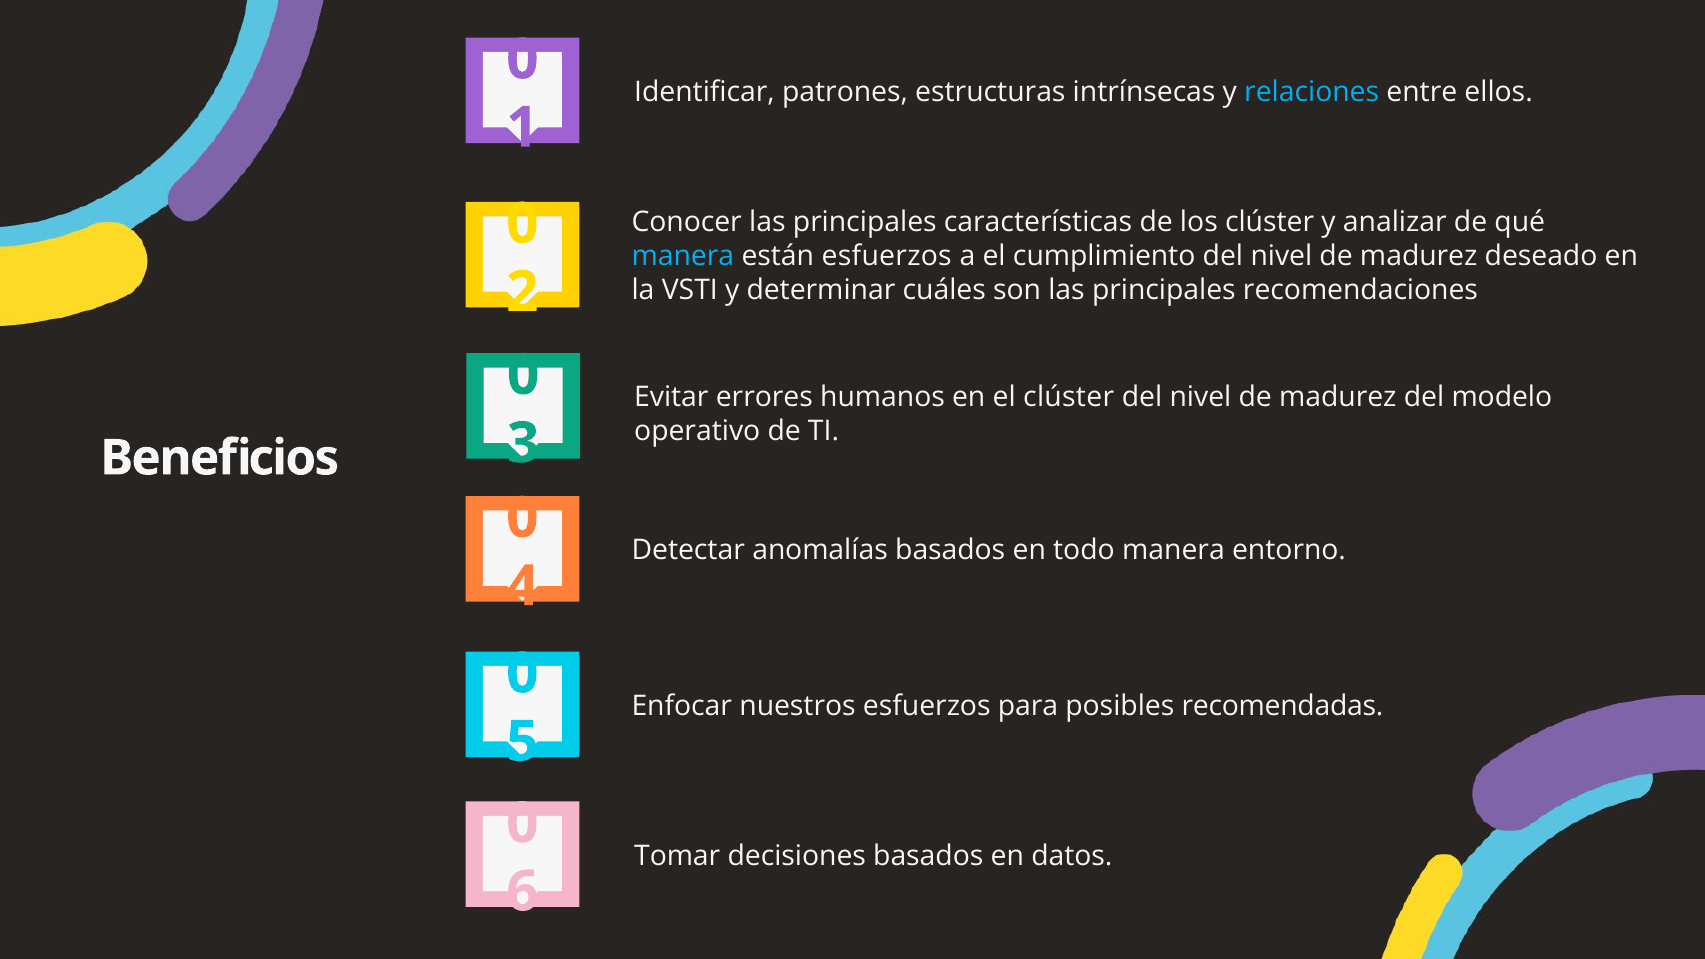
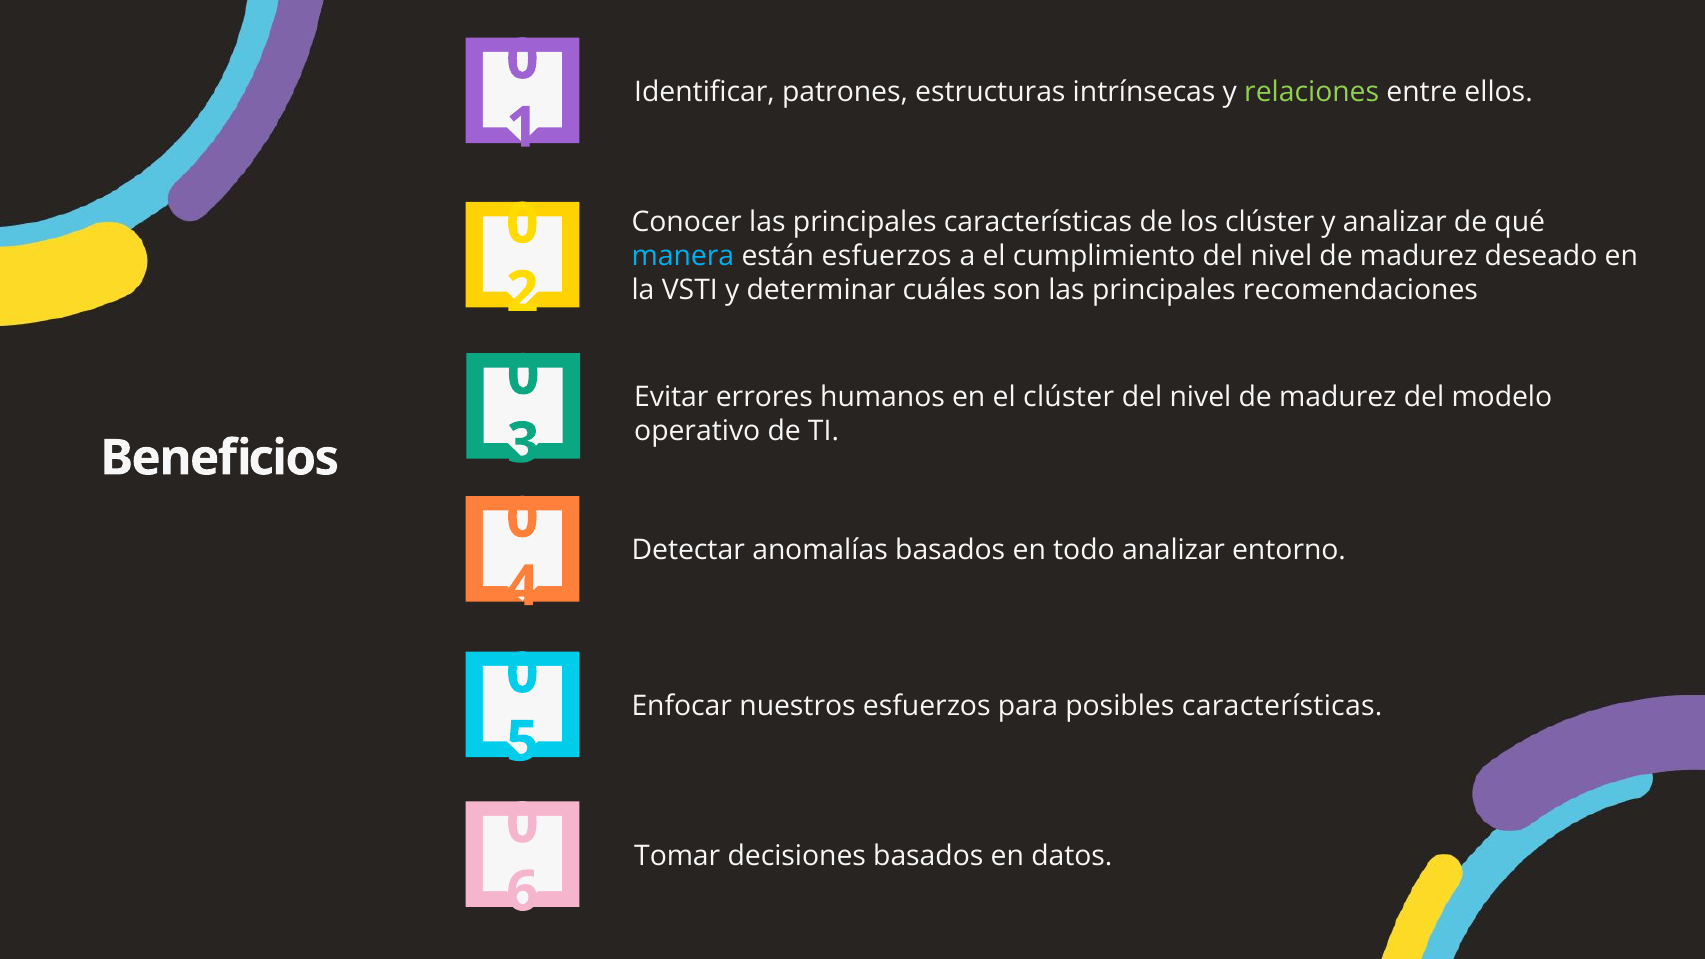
relaciones colour: light blue -> light green
todo manera: manera -> analizar
posibles recomendadas: recomendadas -> características
